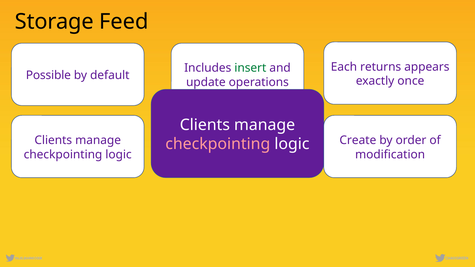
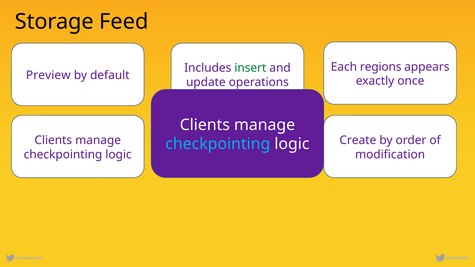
returns: returns -> regions
Possible: Possible -> Preview
checkpointing at (218, 144) colour: pink -> light blue
